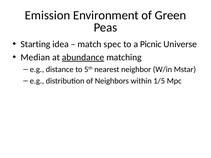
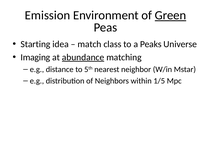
Green underline: none -> present
spec: spec -> class
Picnic: Picnic -> Peaks
Median: Median -> Imaging
